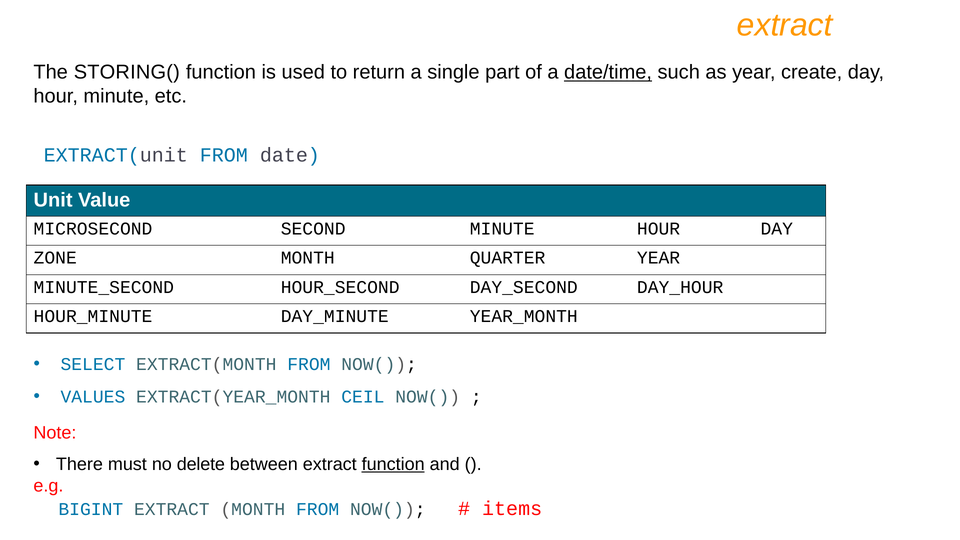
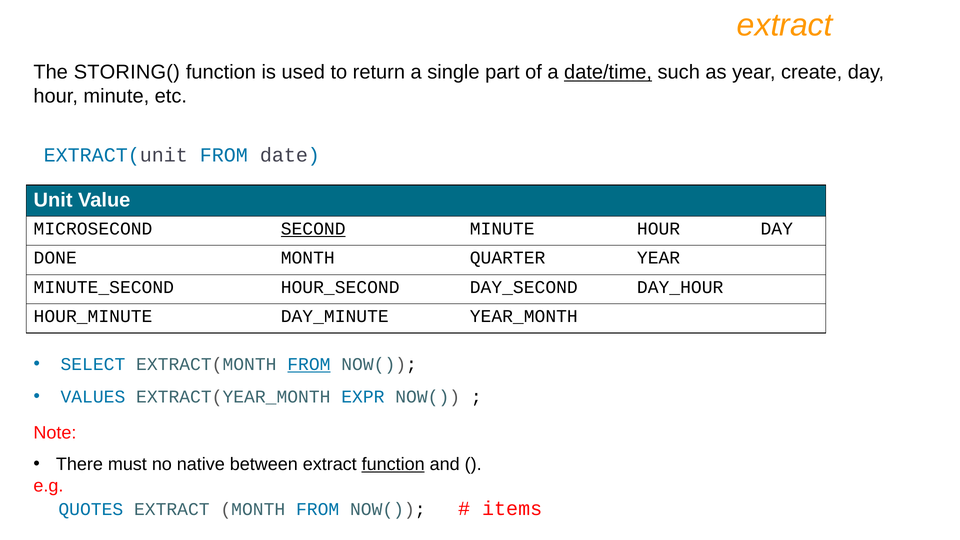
SECOND underline: none -> present
ZONE: ZONE -> DONE
FROM at (309, 364) underline: none -> present
CEIL: CEIL -> EXPR
delete: delete -> native
BIGINT: BIGINT -> QUOTES
